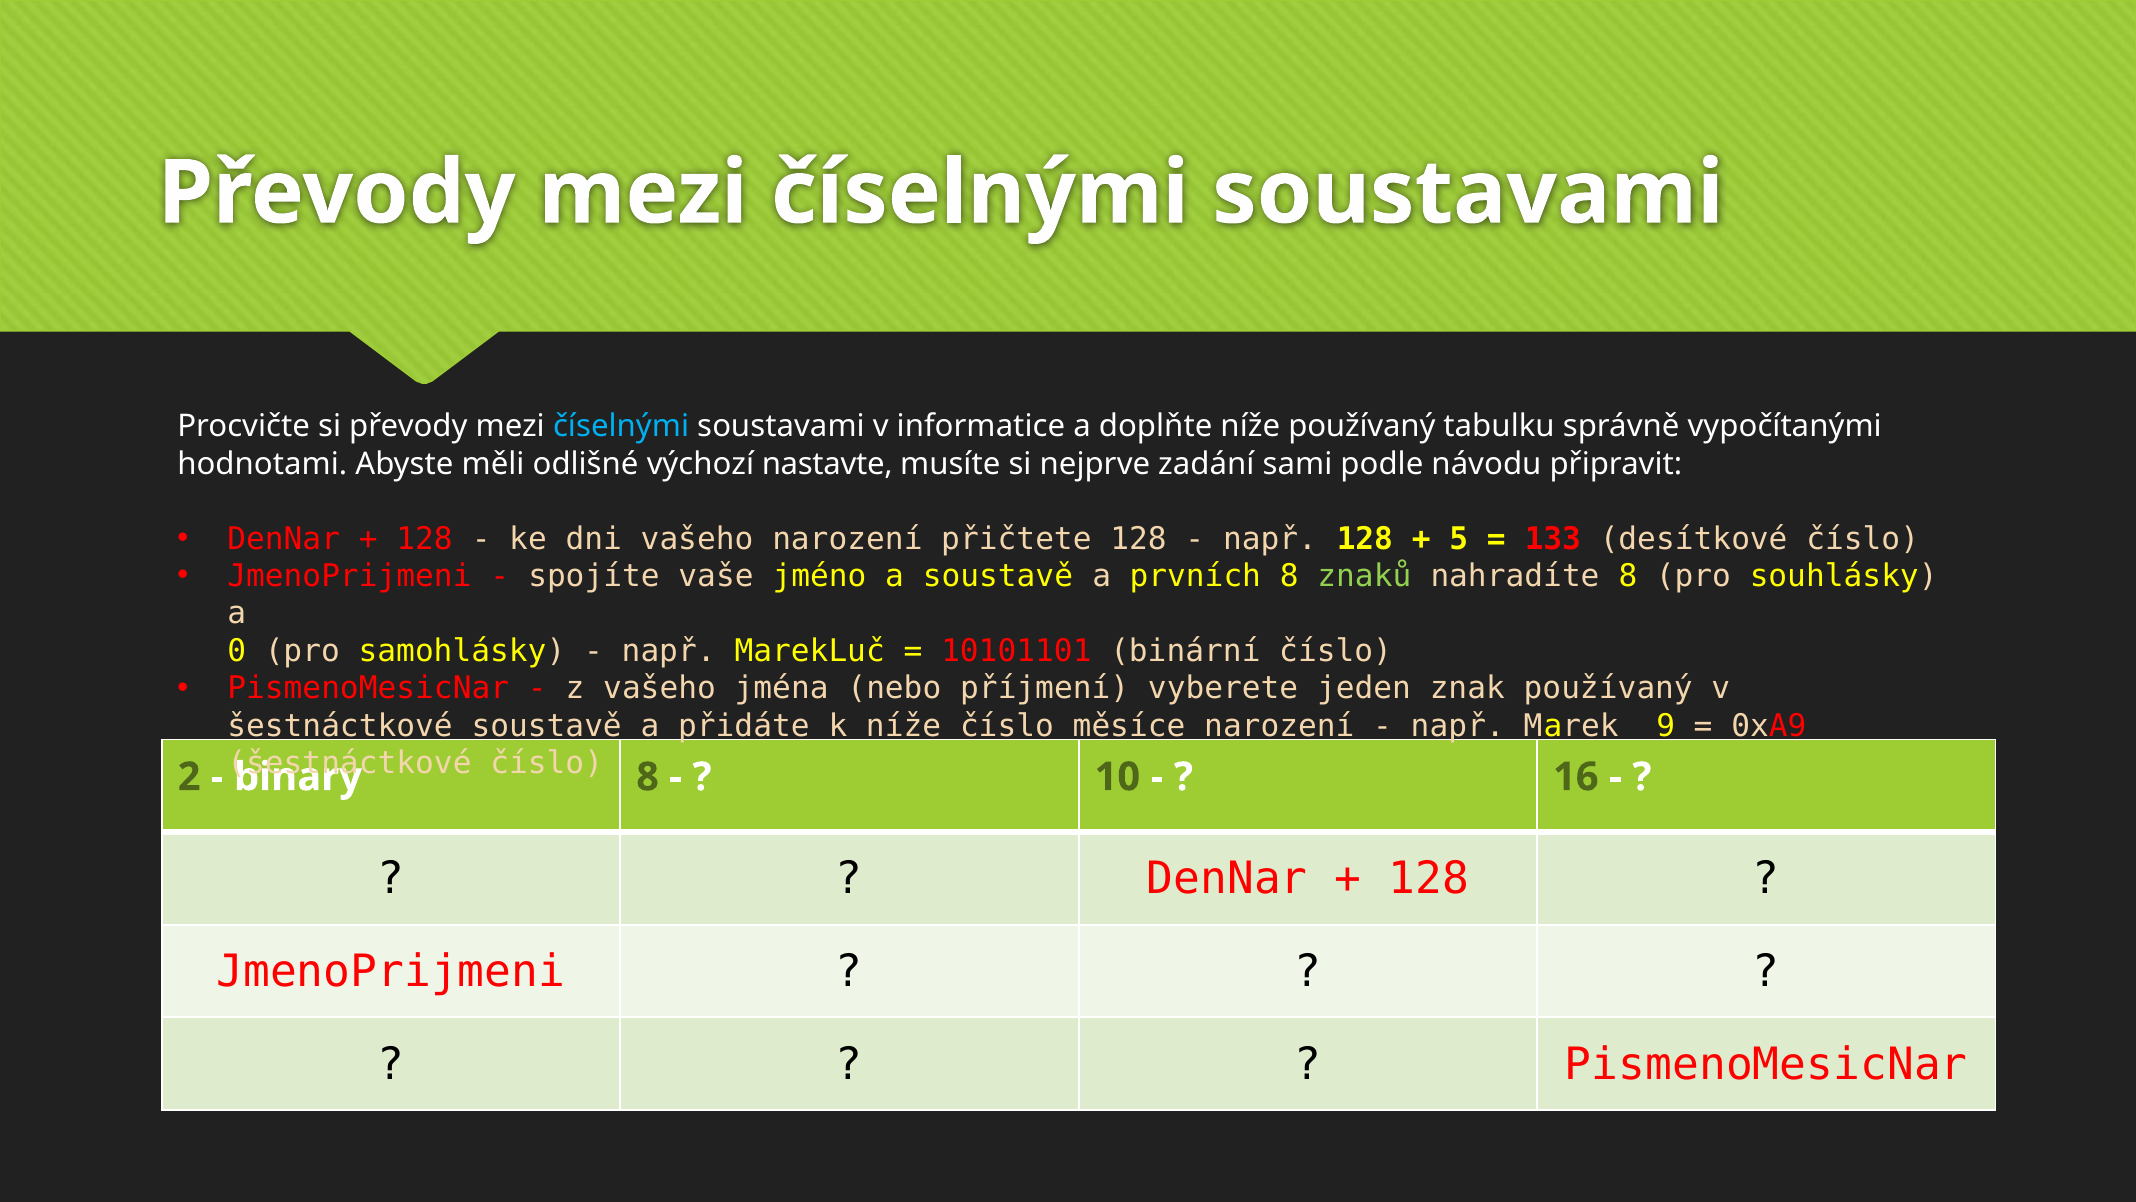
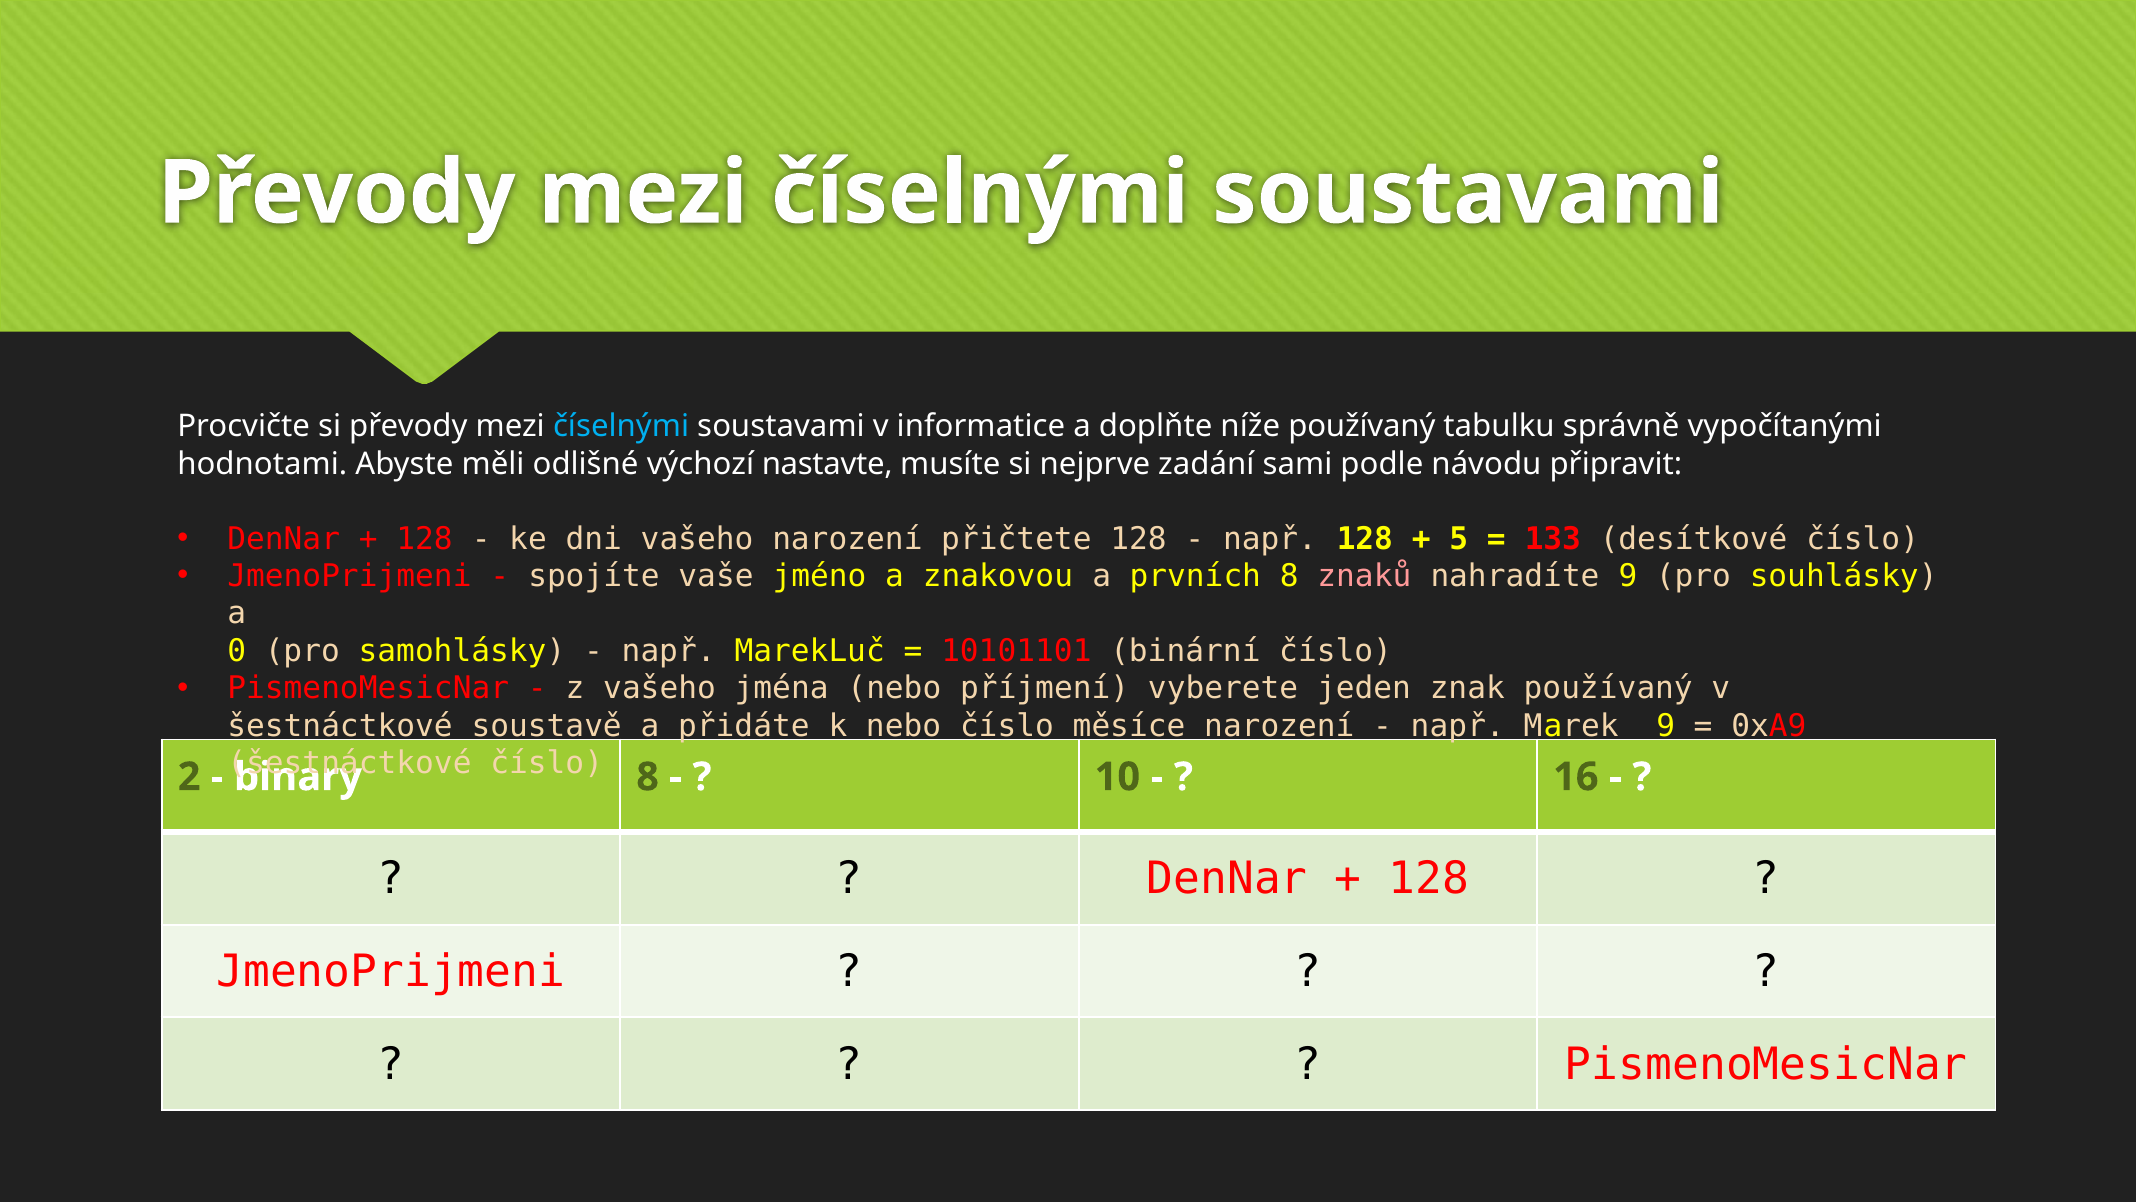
a soustavě: soustavě -> znakovou
znaků colour: light green -> pink
nahradíte 8: 8 -> 9
k níže: níže -> nebo
